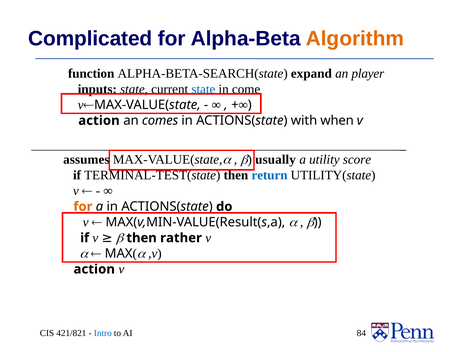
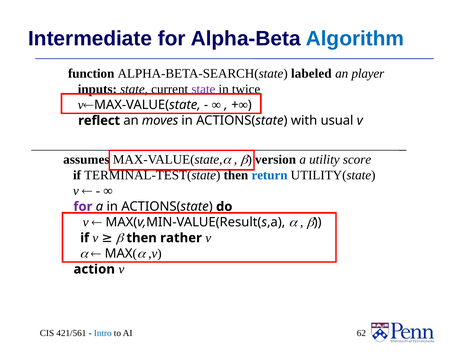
Complicated: Complicated -> Intermediate
Algorithm colour: orange -> blue
expand: expand -> labeled
state at (203, 89) colour: blue -> purple
come: come -> twice
action at (99, 120): action -> reflect
comes: comes -> moves
when: when -> usual
usually: usually -> version
for at (83, 206) colour: orange -> purple
421/821: 421/821 -> 421/561
84: 84 -> 62
